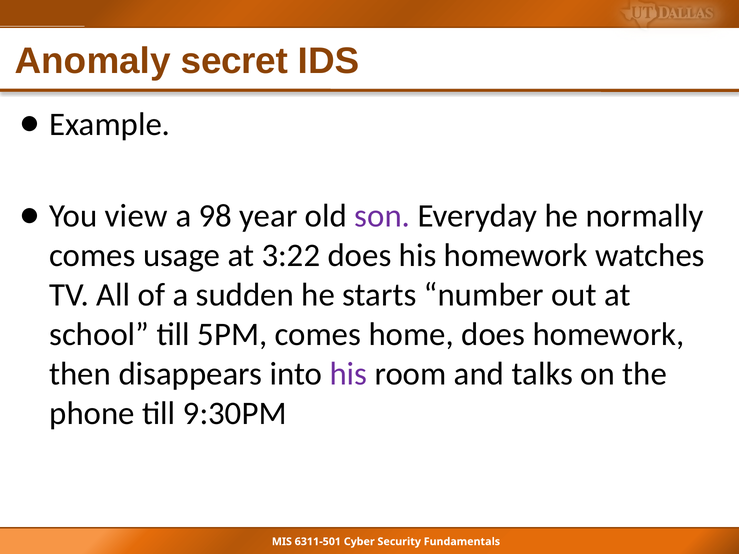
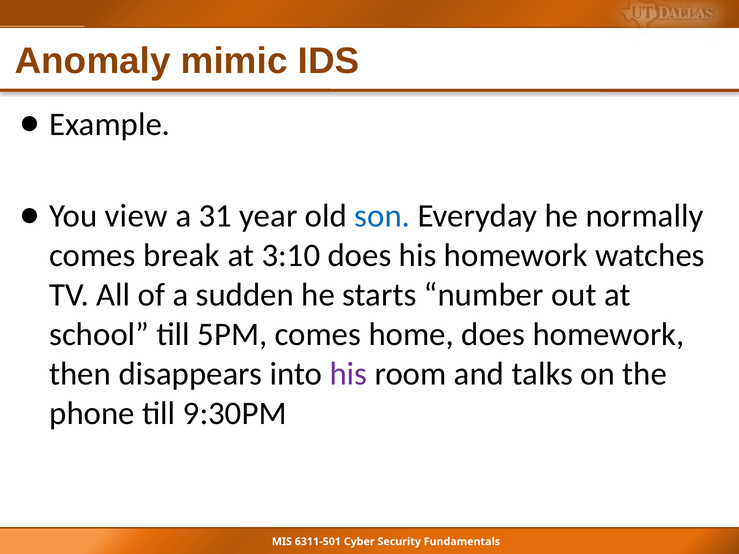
secret: secret -> mimic
98: 98 -> 31
son colour: purple -> blue
usage: usage -> break
3:22: 3:22 -> 3:10
